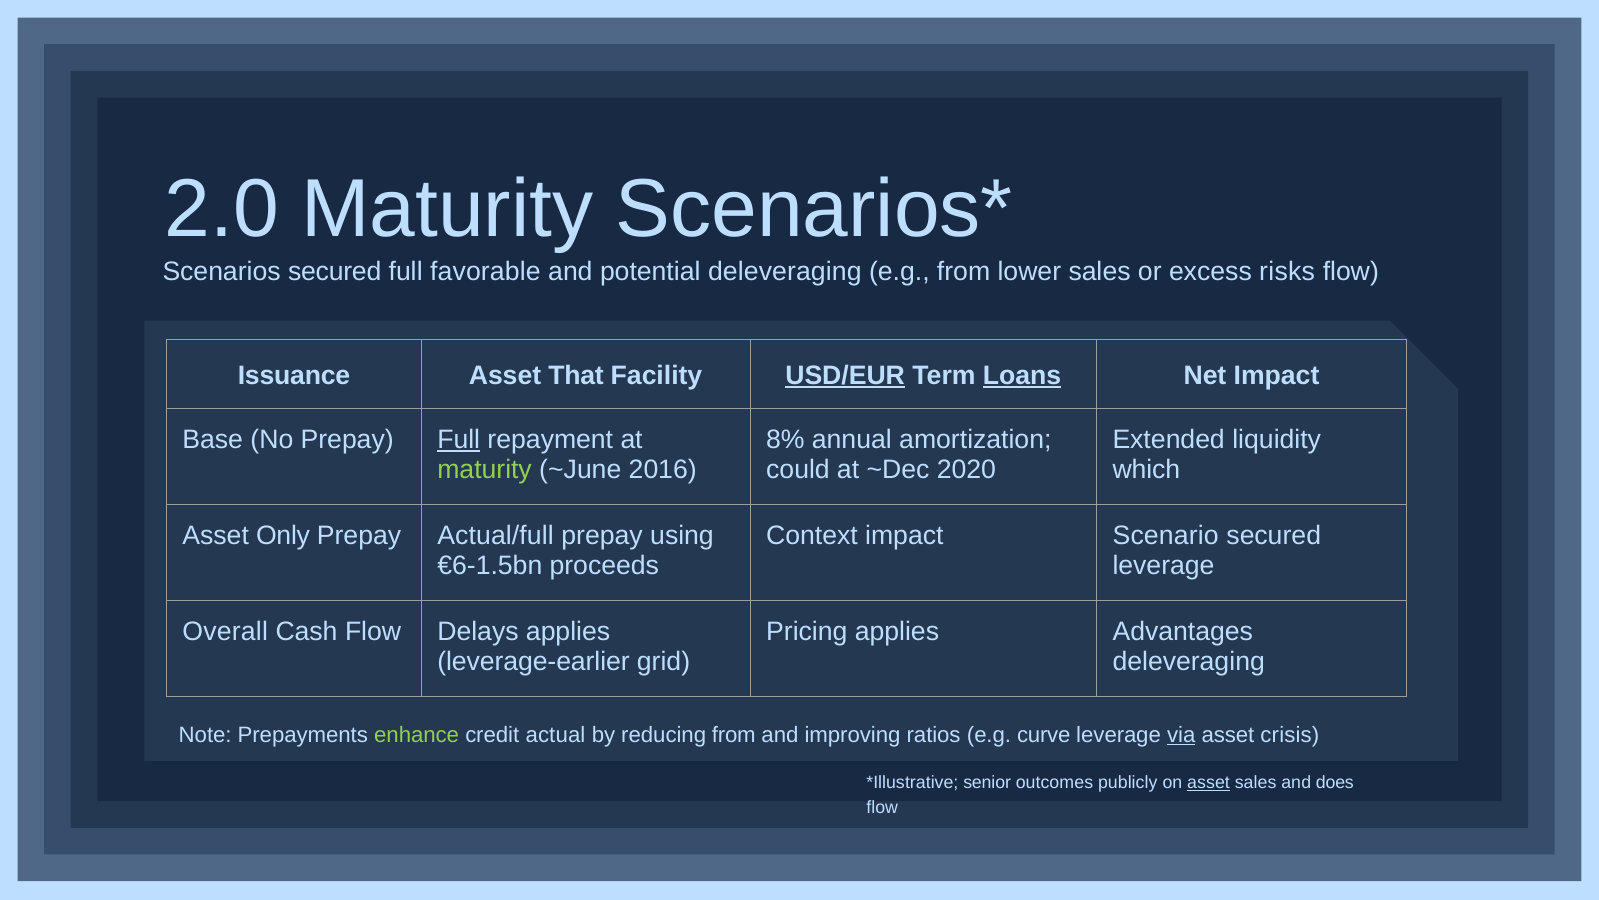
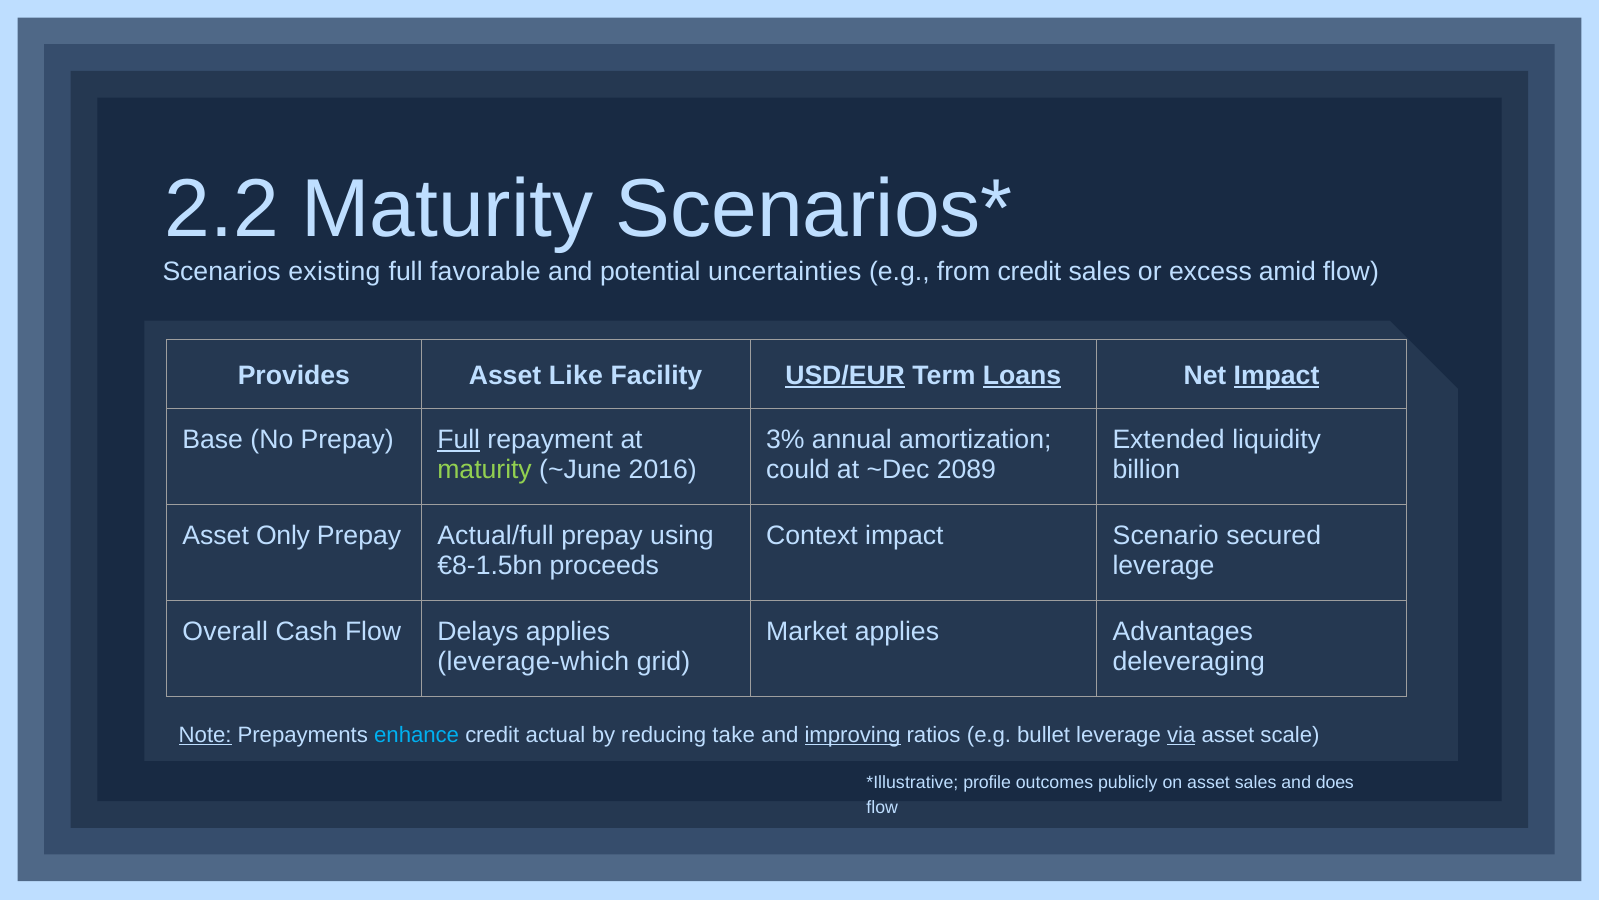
2.0: 2.0 -> 2.2
Scenarios secured: secured -> existing
potential deleveraging: deleveraging -> uncertainties
from lower: lower -> credit
risks: risks -> amid
Issuance: Issuance -> Provides
That: That -> Like
Impact at (1277, 375) underline: none -> present
8%: 8% -> 3%
2020: 2020 -> 2089
which: which -> billion
€6-1.5bn: €6-1.5bn -> €8-1.5bn
Pricing: Pricing -> Market
leverage-earlier: leverage-earlier -> leverage-which
Note underline: none -> present
enhance colour: light green -> light blue
reducing from: from -> take
improving underline: none -> present
curve: curve -> bullet
crisis: crisis -> scale
senior: senior -> profile
asset at (1209, 783) underline: present -> none
